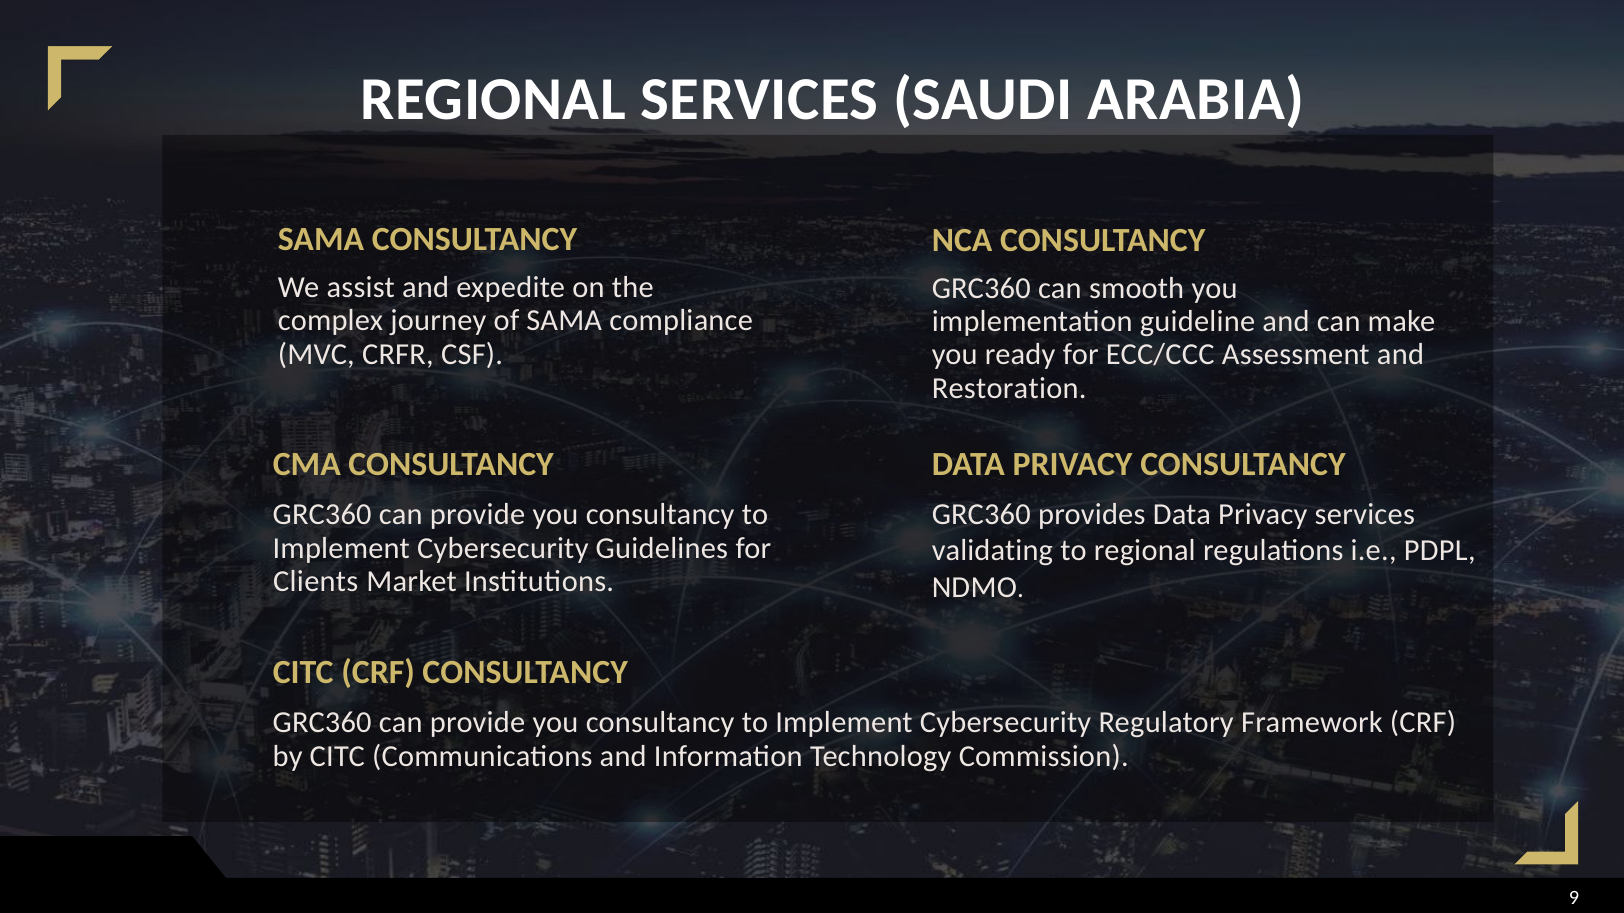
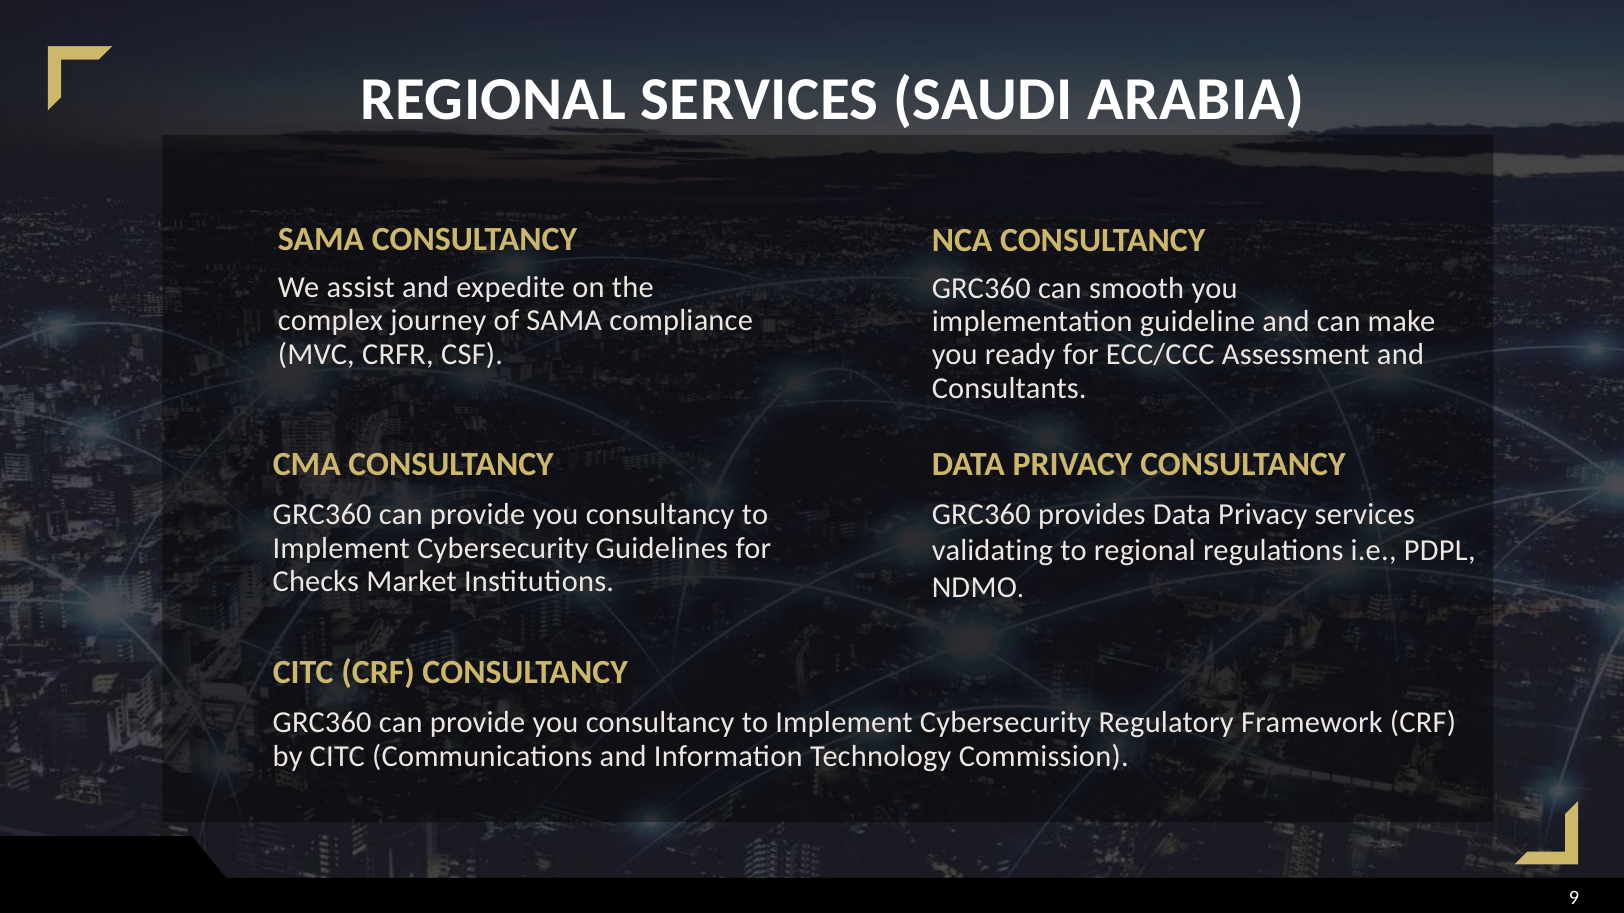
Restoration: Restoration -> Consultants
Clients: Clients -> Checks
